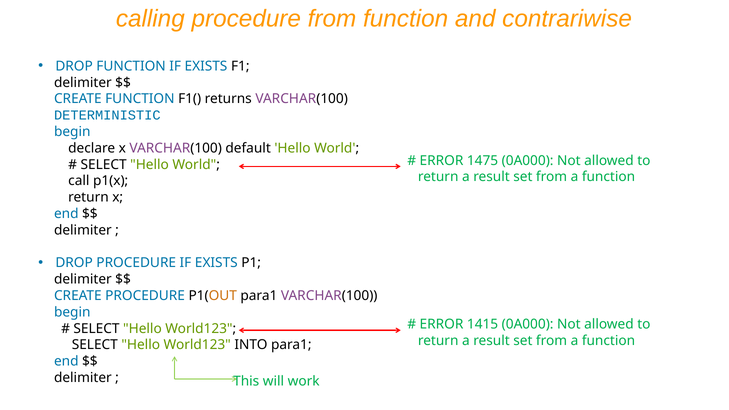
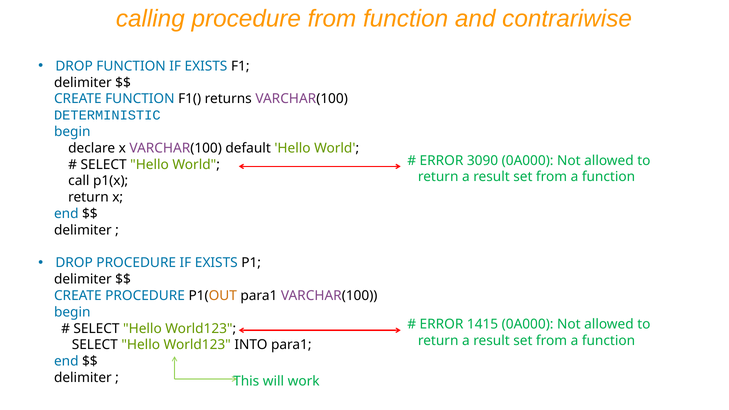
1475: 1475 -> 3090
